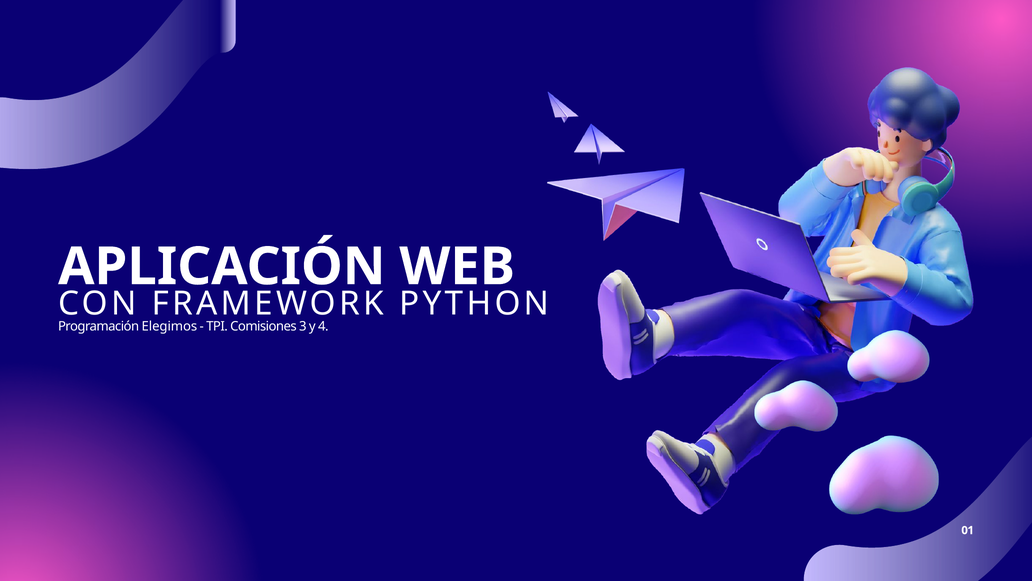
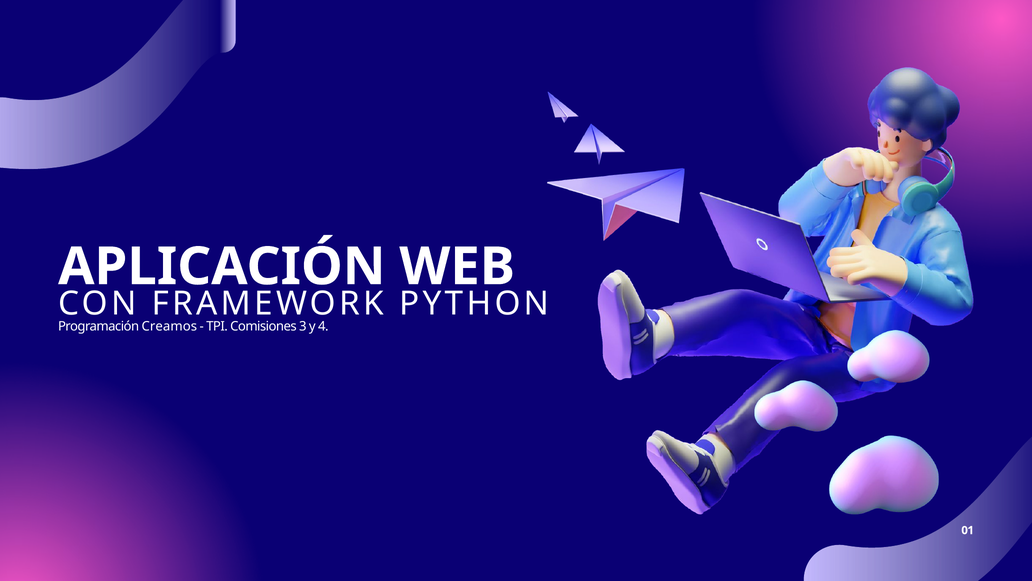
Elegimos: Elegimos -> Creamos
